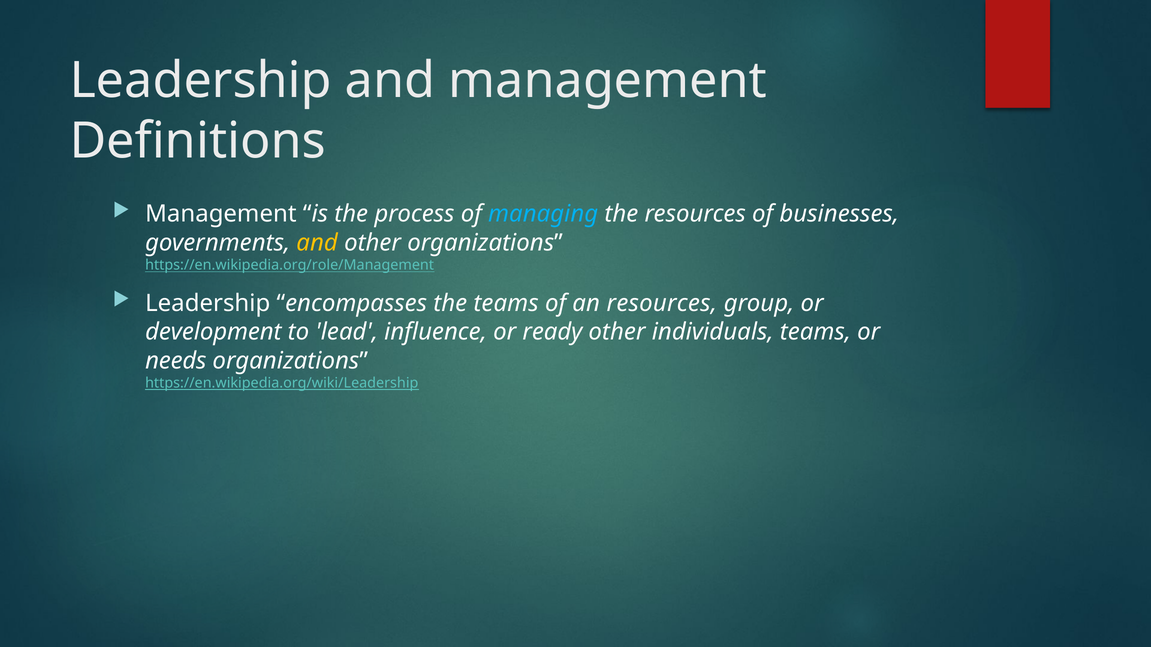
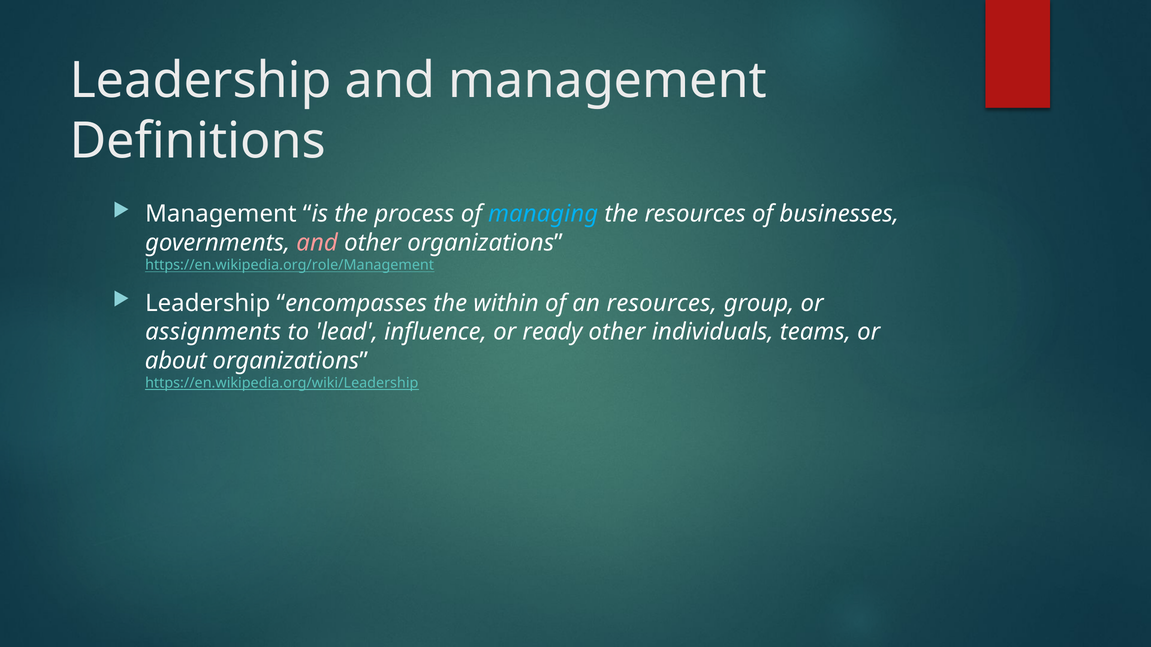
and at (317, 243) colour: yellow -> pink
the teams: teams -> within
development: development -> assignments
needs: needs -> about
